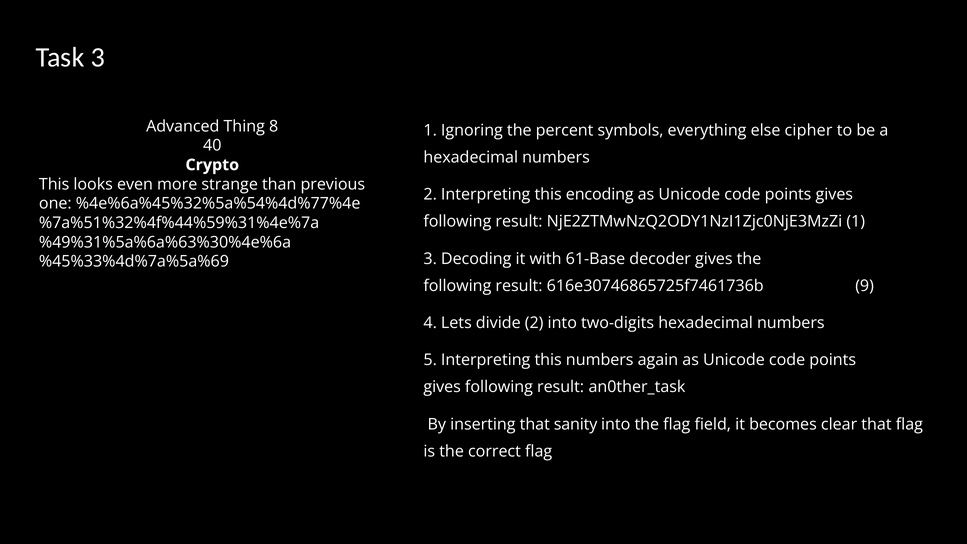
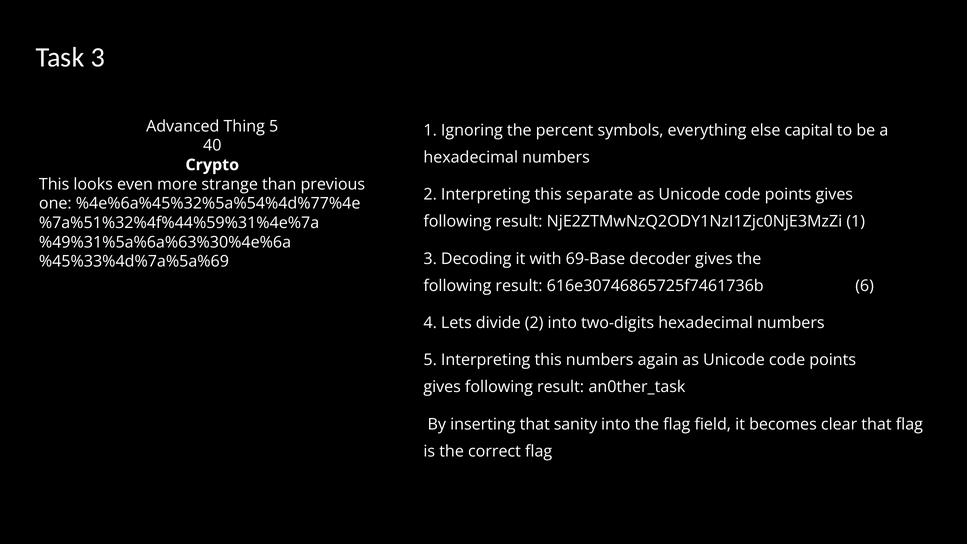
Thing 8: 8 -> 5
cipher: cipher -> capital
encoding: encoding -> separate
61-Base: 61-Base -> 69-Base
9: 9 -> 6
